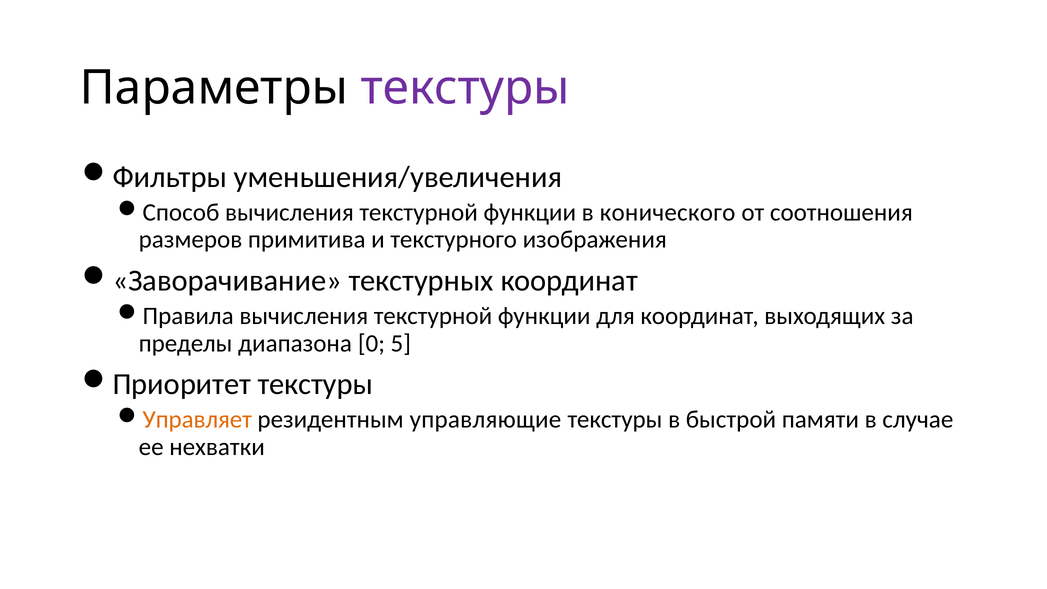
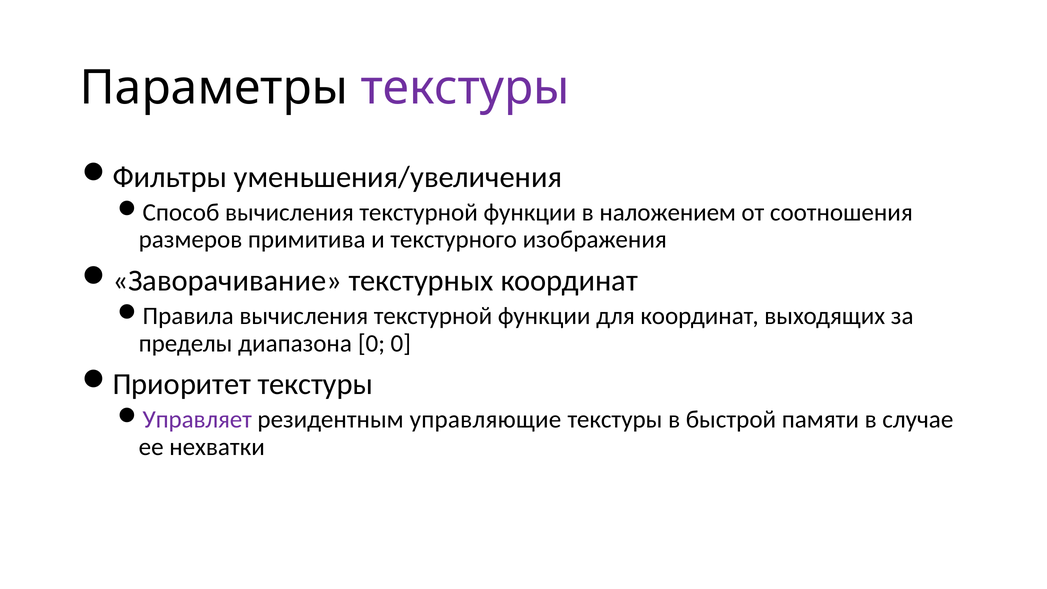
конического: конического -> наложением
0 5: 5 -> 0
Управляет colour: orange -> purple
